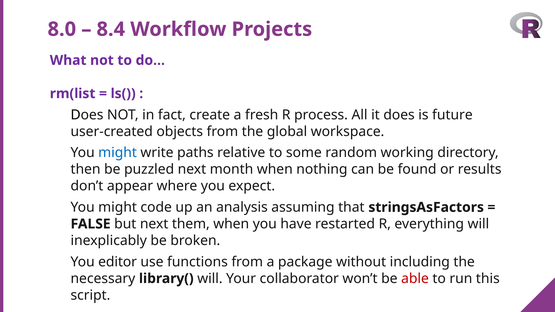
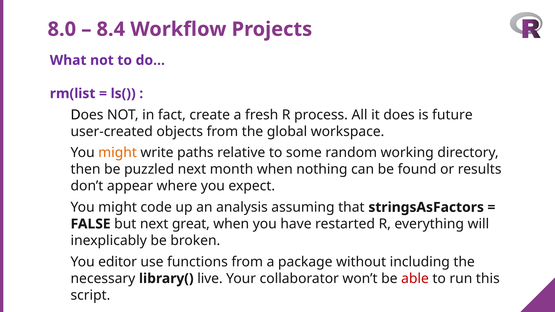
might at (118, 153) colour: blue -> orange
them: them -> great
library( will: will -> live
